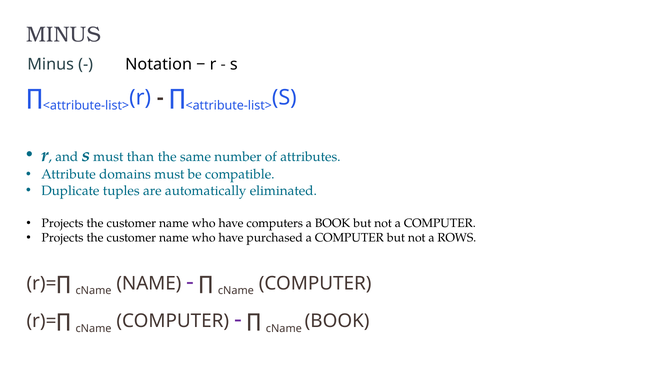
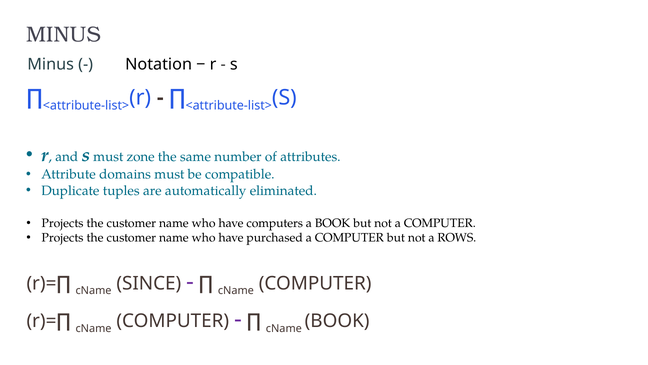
than: than -> zone
cName NAME: NAME -> SINCE
